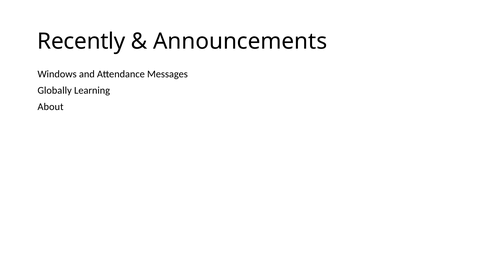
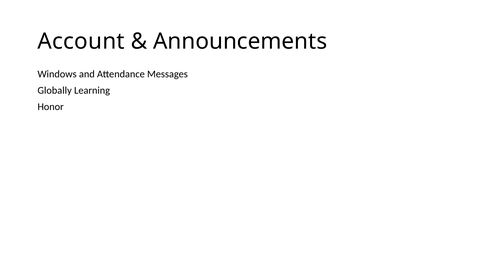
Recently: Recently -> Account
About: About -> Honor
